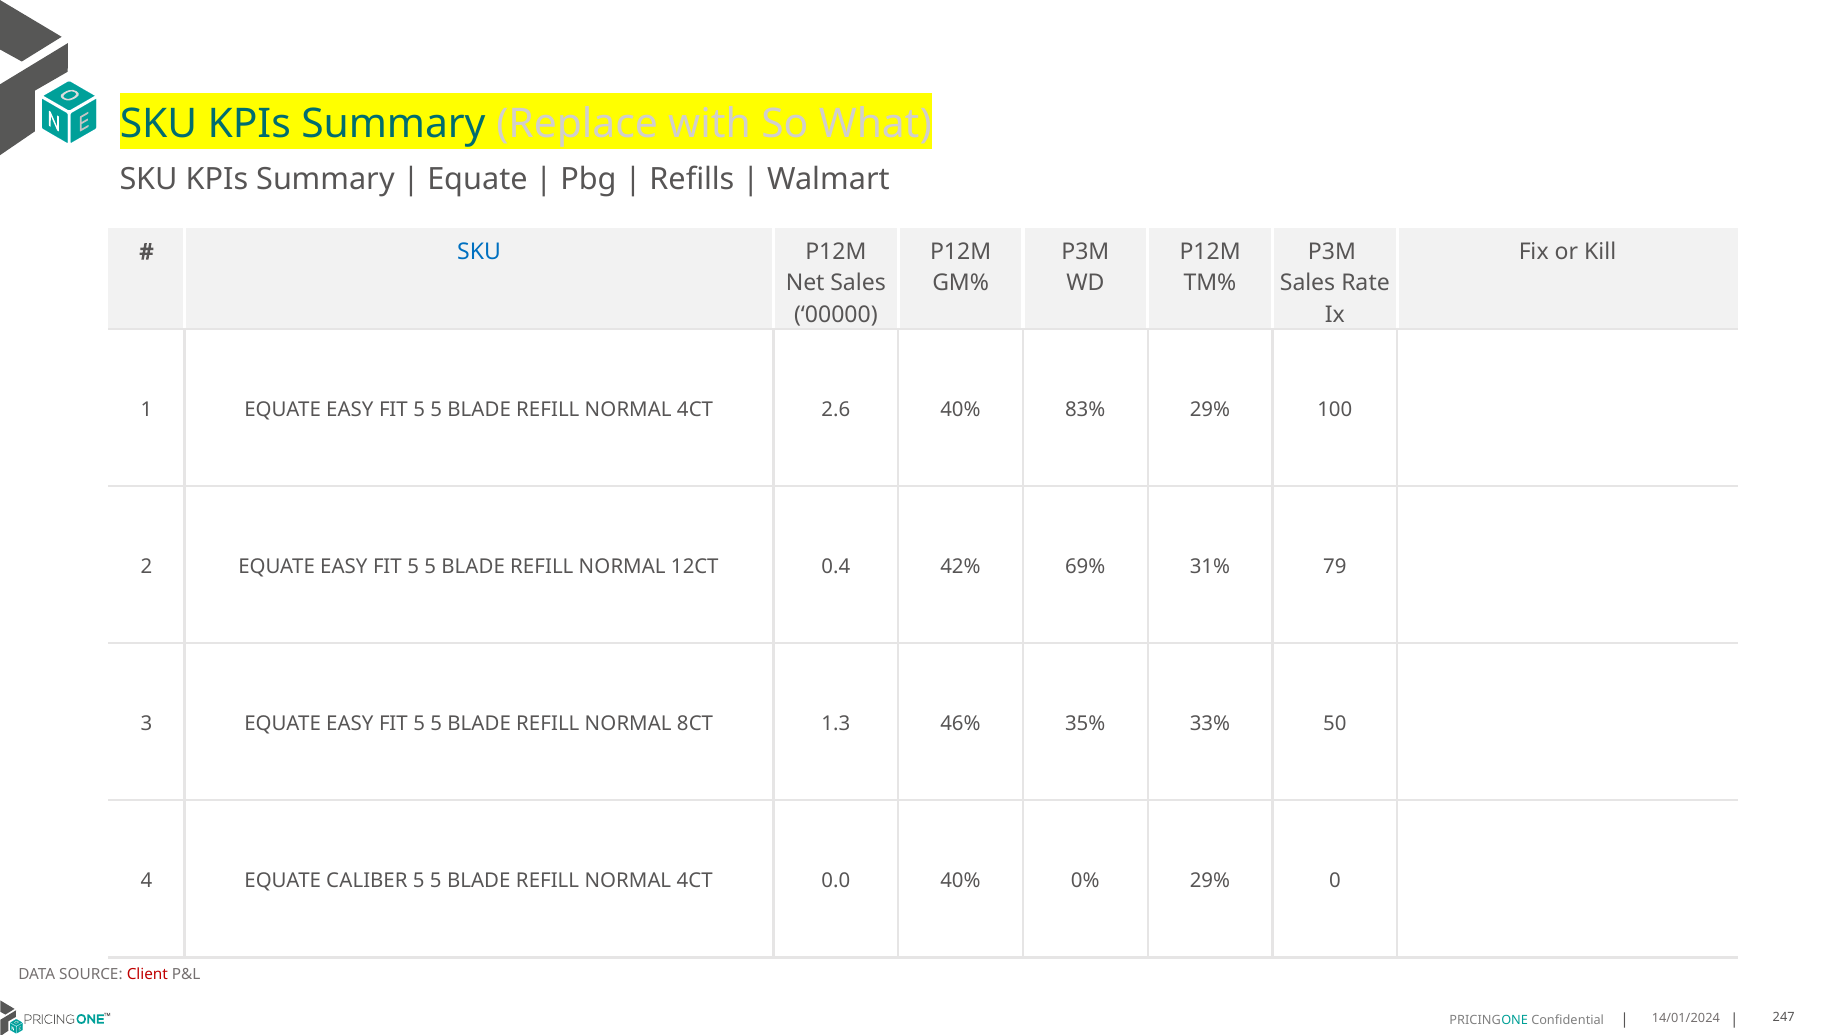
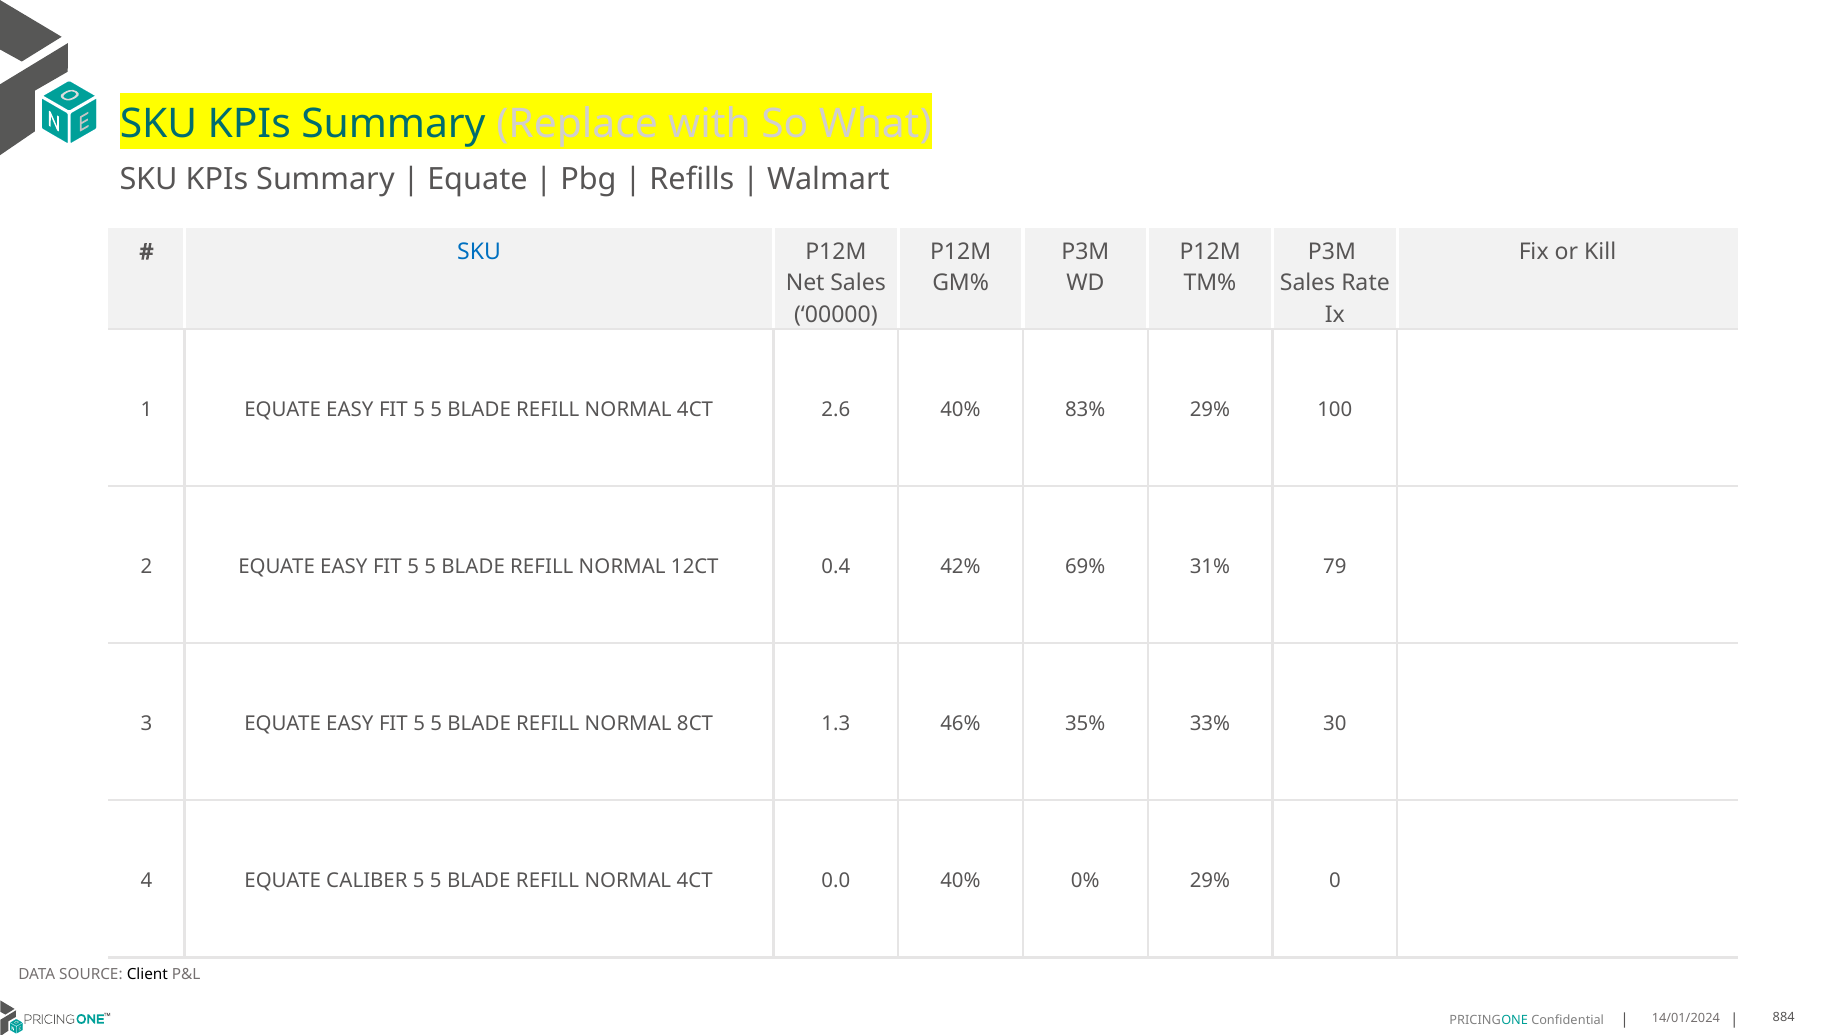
50: 50 -> 30
Client colour: red -> black
247: 247 -> 884
